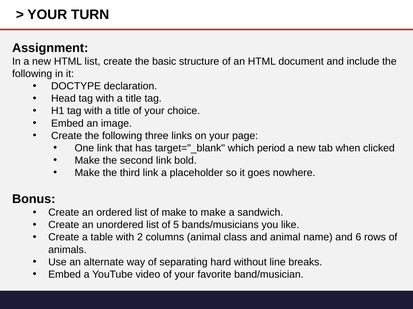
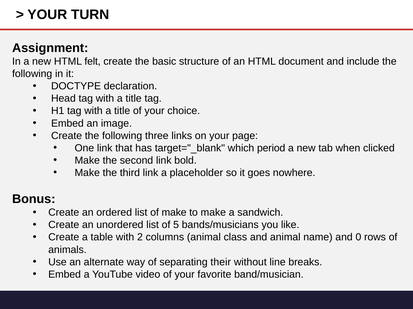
HTML list: list -> felt
6: 6 -> 0
hard: hard -> their
